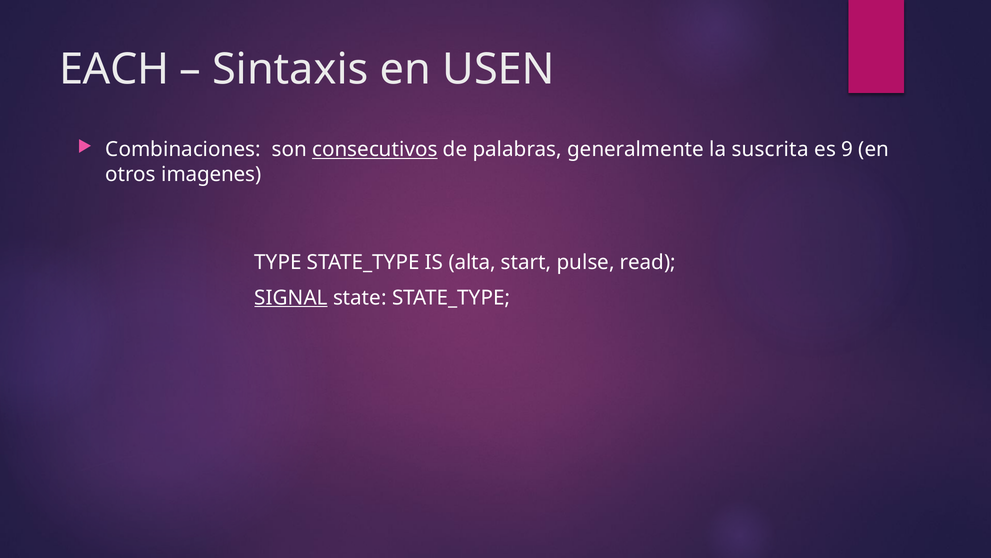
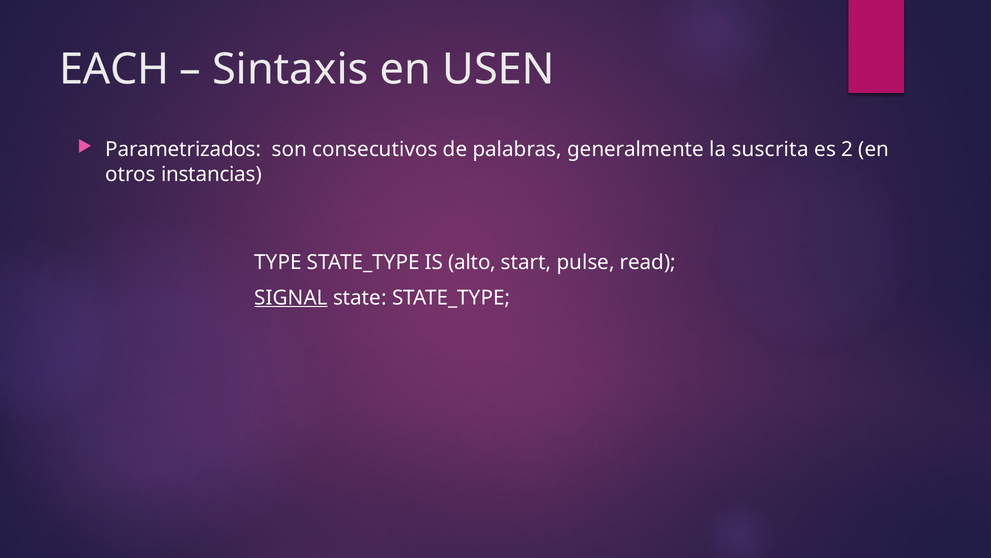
Combinaciones: Combinaciones -> Parametrizados
consecutivos underline: present -> none
9: 9 -> 2
imagenes: imagenes -> instancias
alta: alta -> alto
